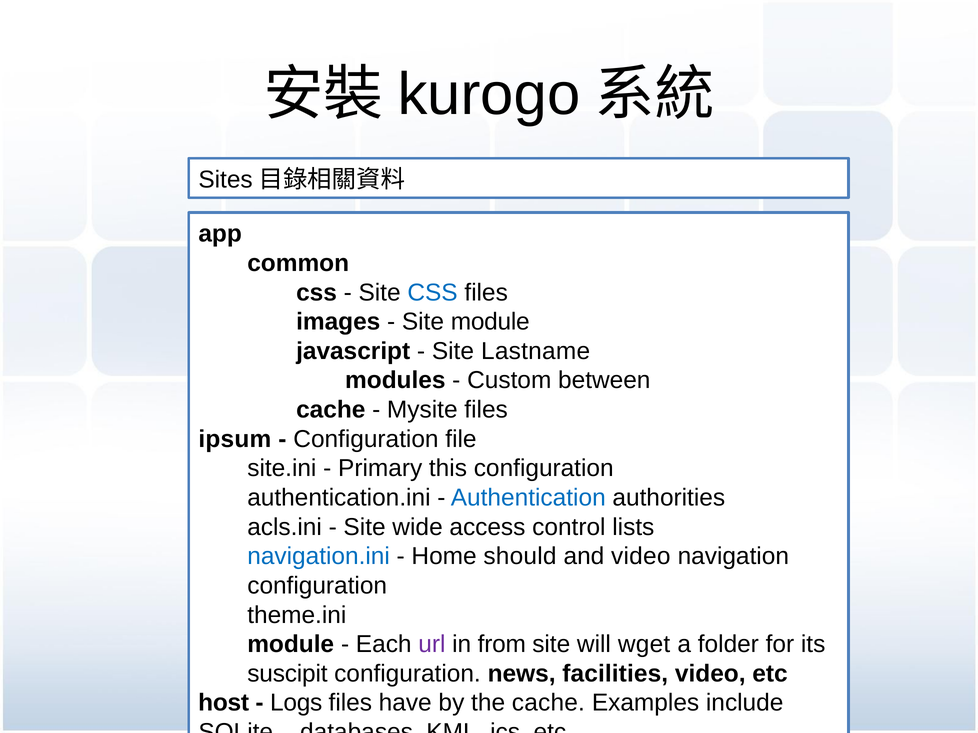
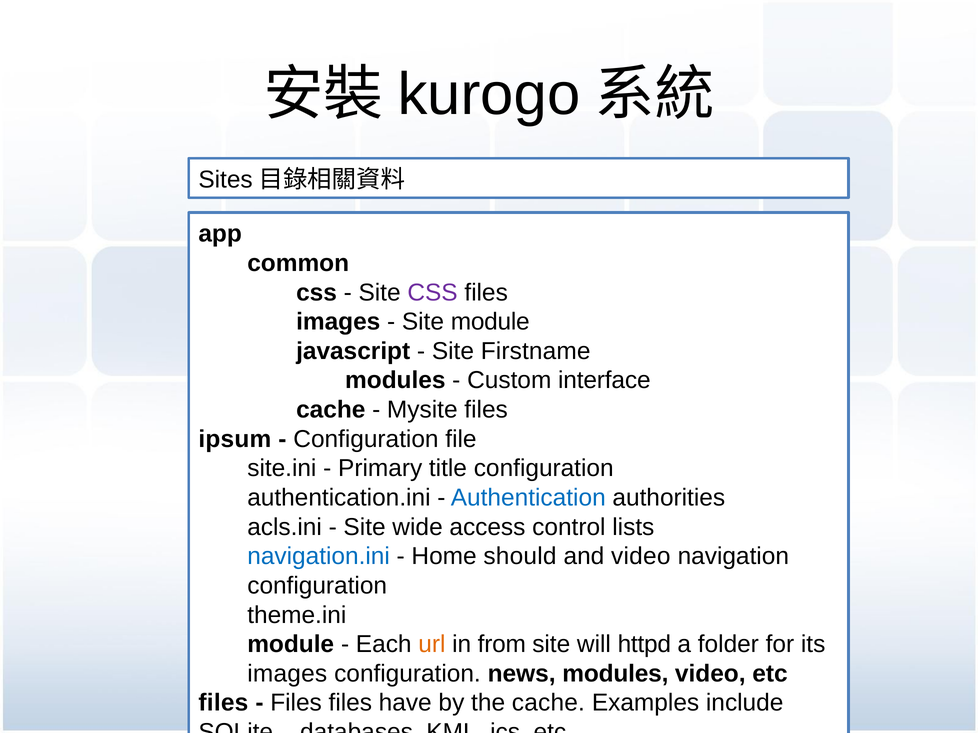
CSS at (433, 293) colour: blue -> purple
Lastname: Lastname -> Firstname
between: between -> interface
Primary this: this -> title
url colour: purple -> orange
wget: wget -> httpd
suscipit at (287, 674): suscipit -> images
news facilities: facilities -> modules
host at (224, 703): host -> files
Logs at (296, 703): Logs -> Files
